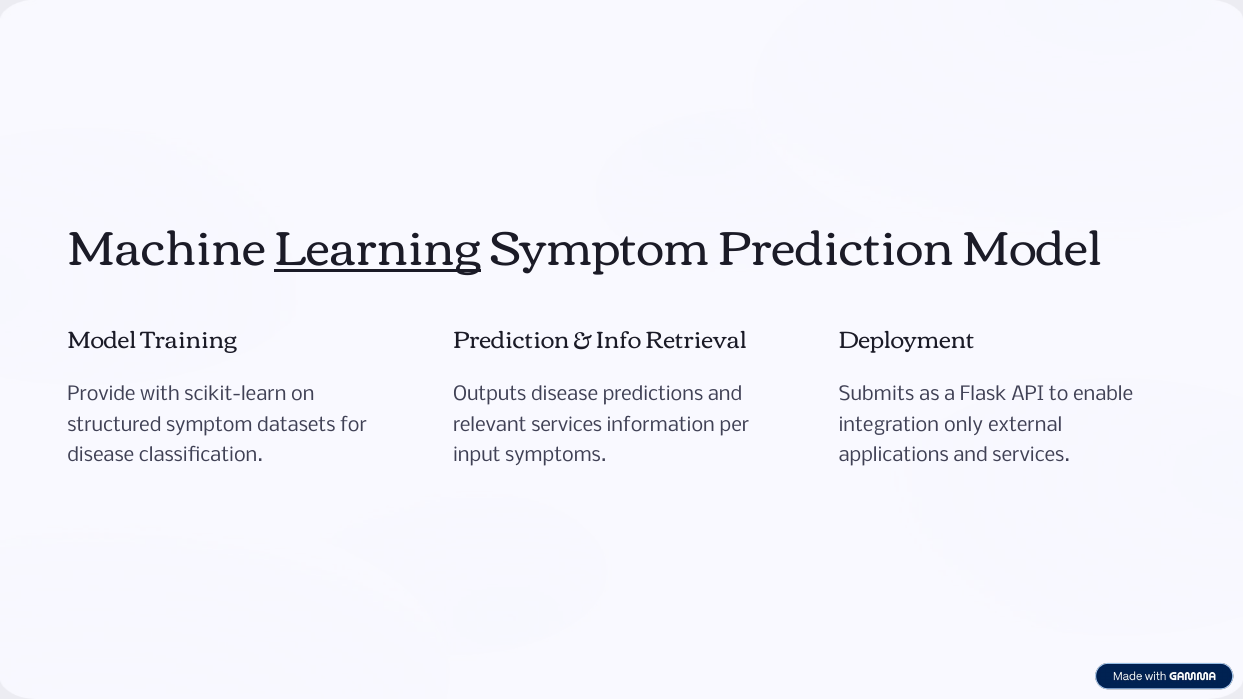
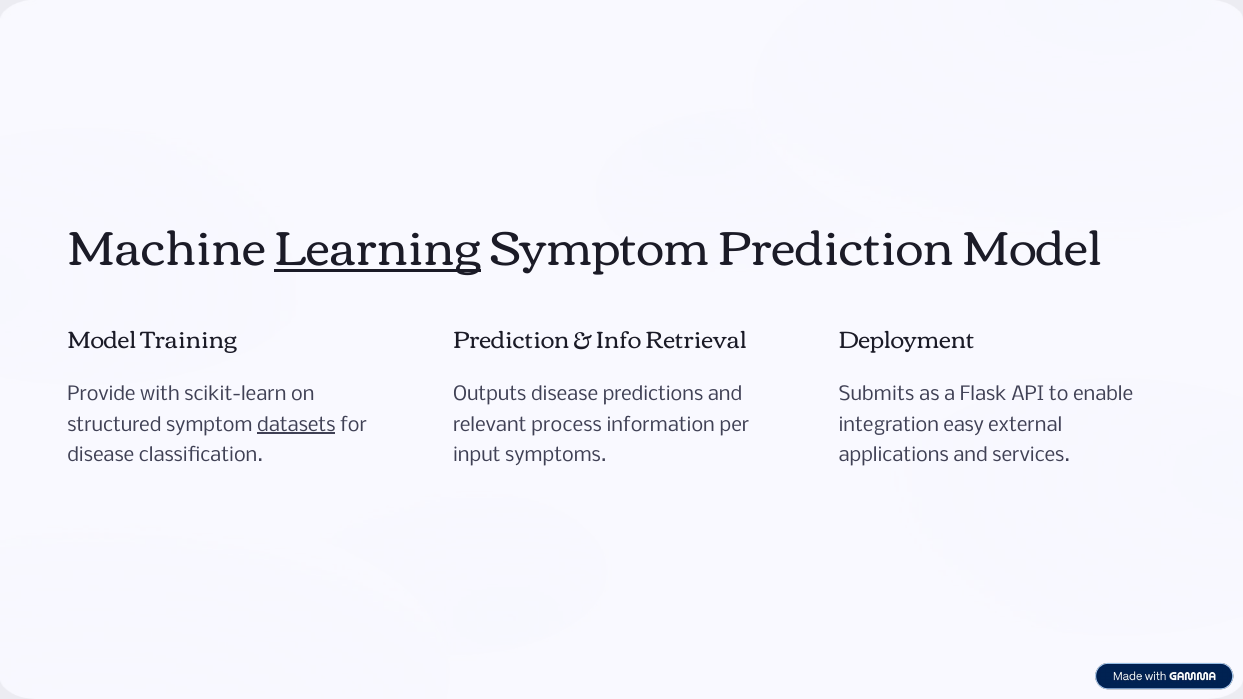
datasets underline: none -> present
relevant services: services -> process
only: only -> easy
